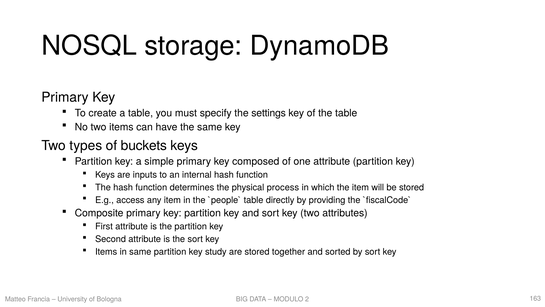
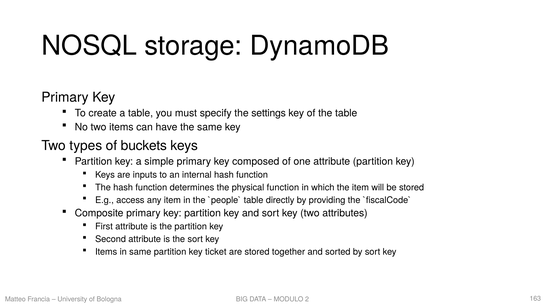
physical process: process -> function
study: study -> ticket
